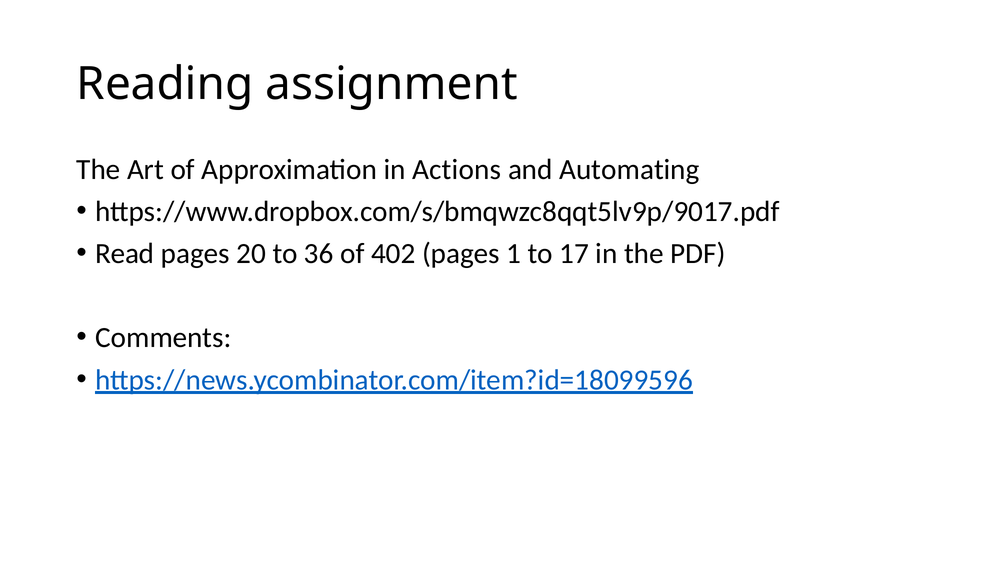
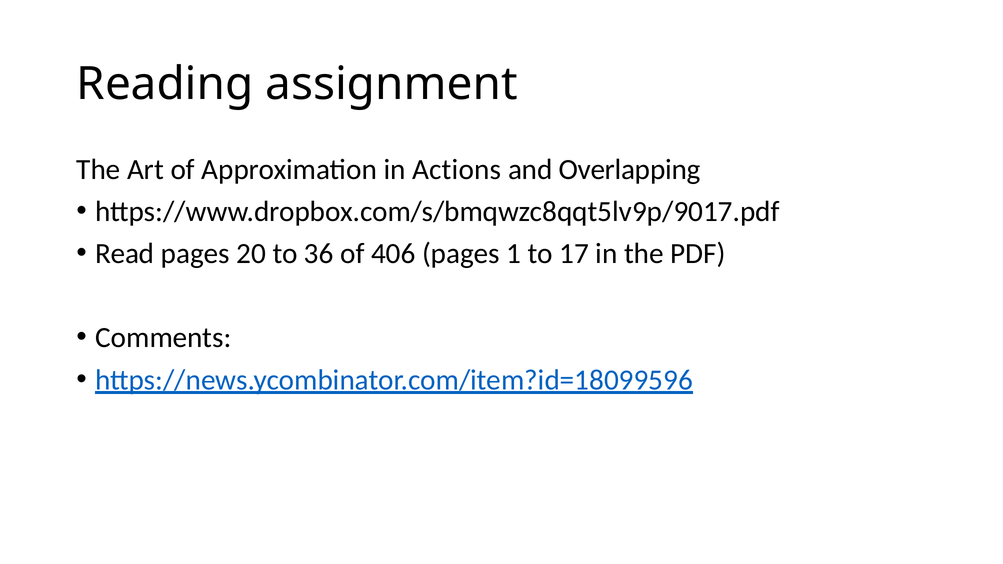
Automating: Automating -> Overlapping
402: 402 -> 406
